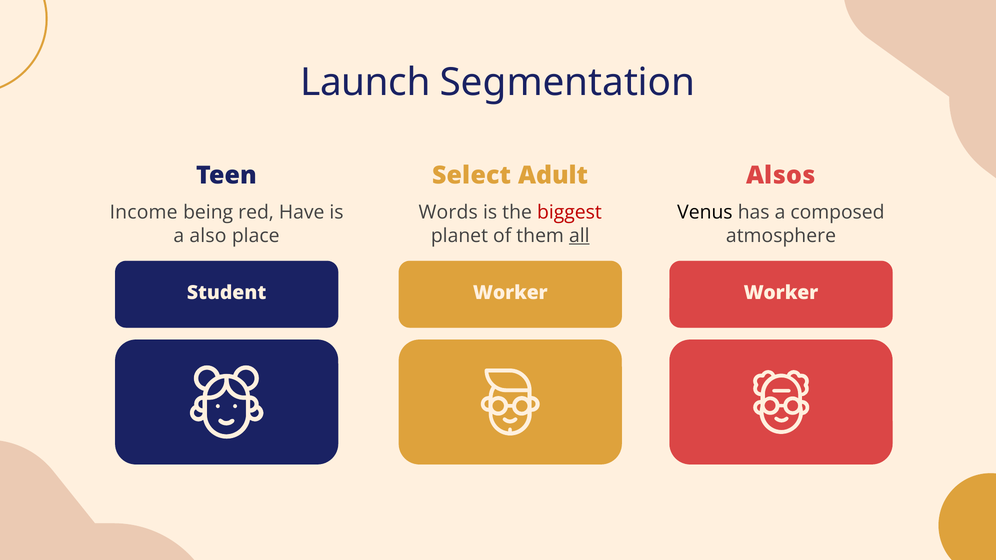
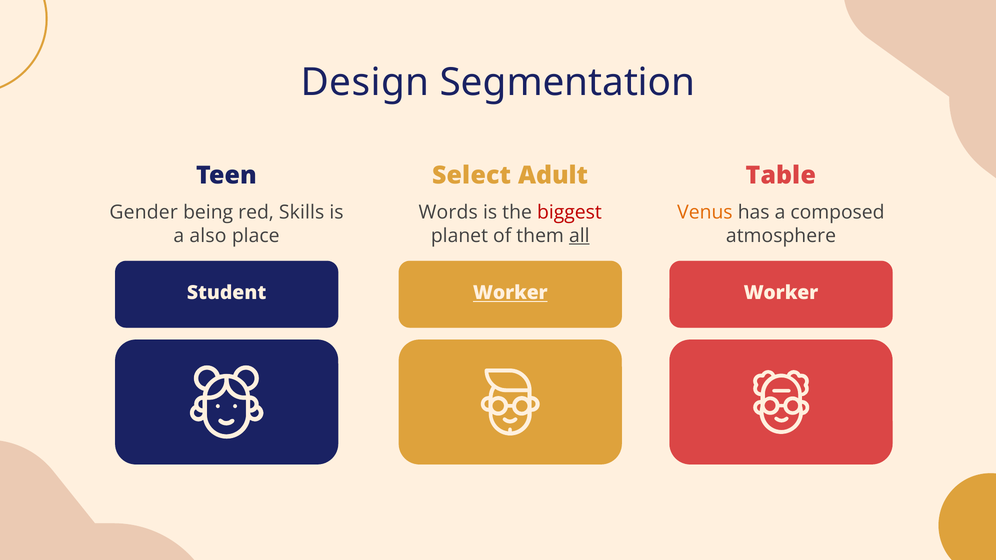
Launch: Launch -> Design
Alsos: Alsos -> Table
Income: Income -> Gender
Have: Have -> Skills
Venus colour: black -> orange
Worker at (510, 293) underline: none -> present
